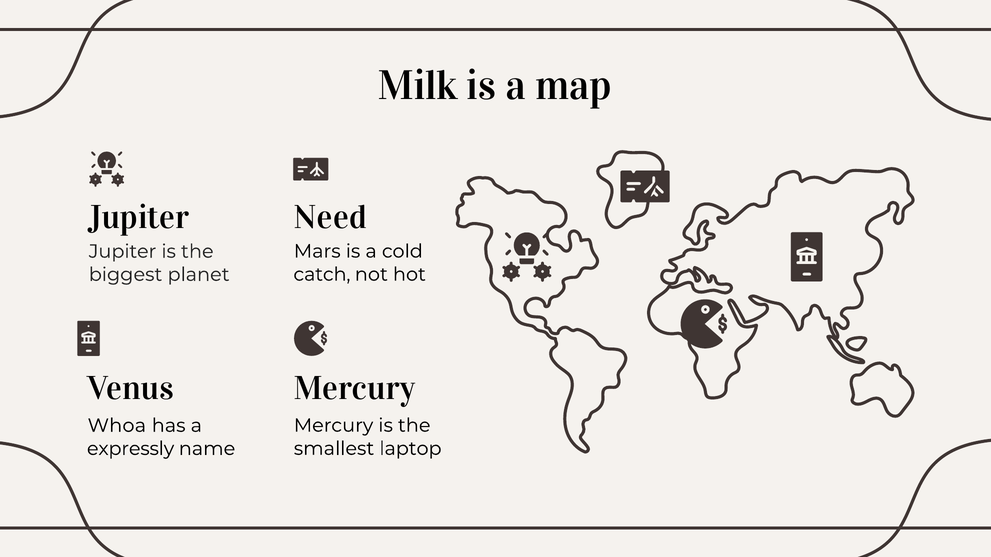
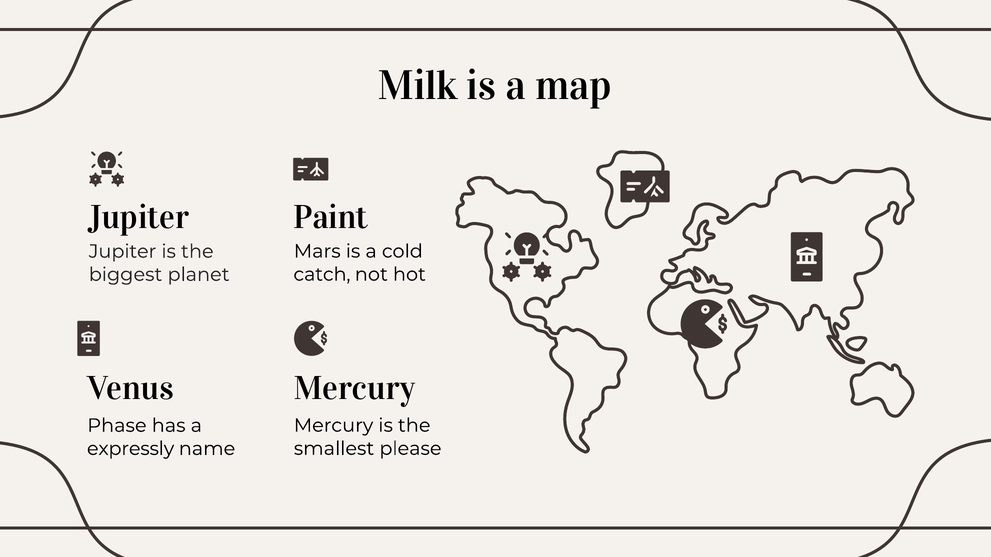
Need: Need -> Paint
Whoa: Whoa -> Phase
laptop: laptop -> please
